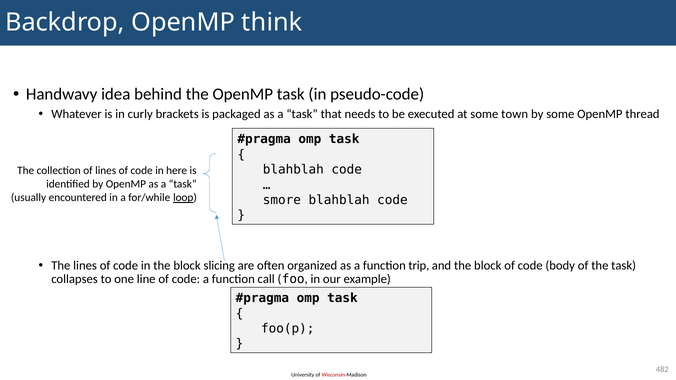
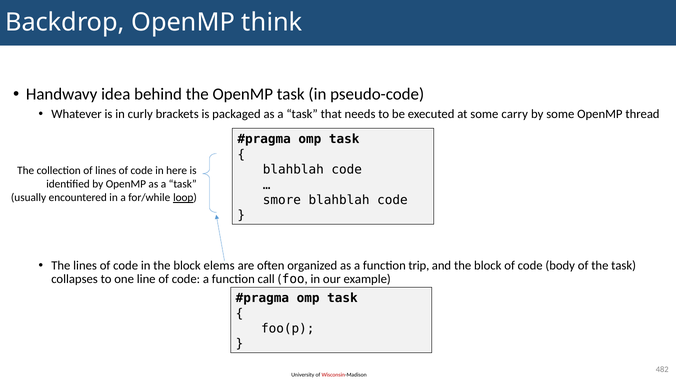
town: town -> carry
slicing: slicing -> elems
